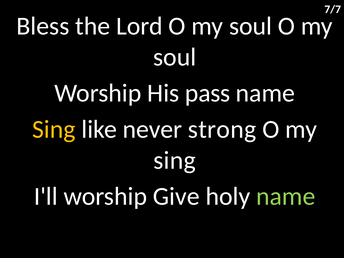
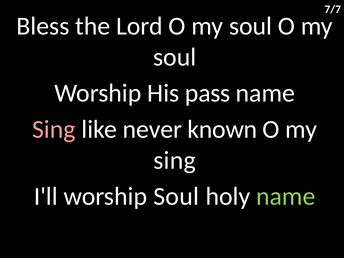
Sing at (54, 129) colour: yellow -> pink
strong: strong -> known
worship Give: Give -> Soul
